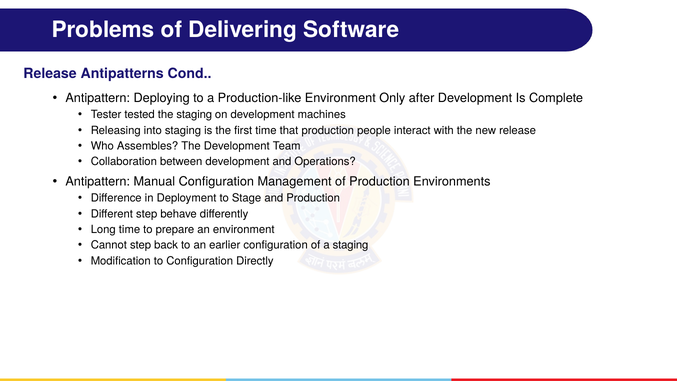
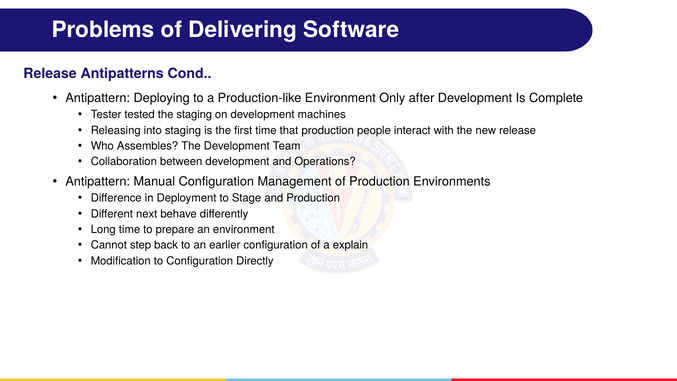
Different step: step -> next
a staging: staging -> explain
